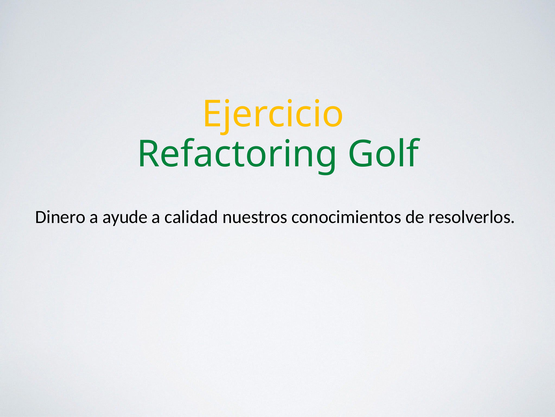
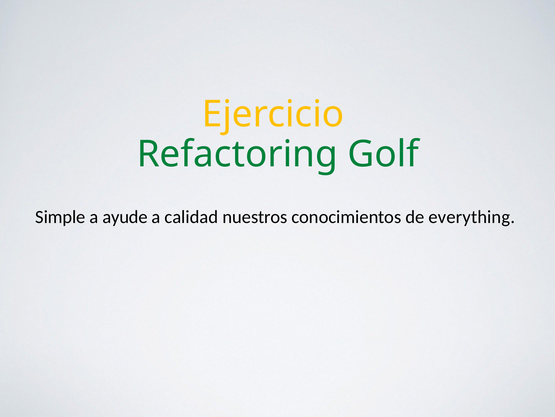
Dinero: Dinero -> Simple
resolverlos: resolverlos -> everything
